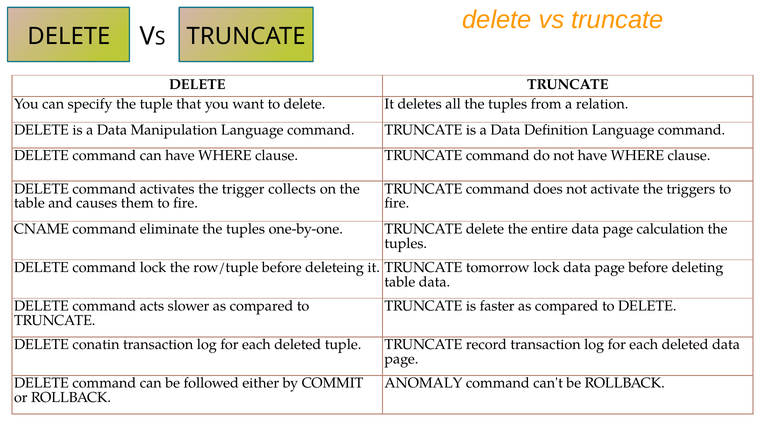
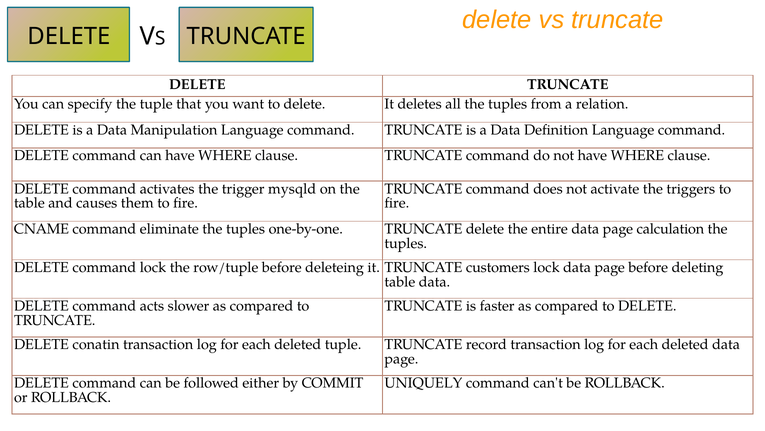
collects: collects -> mysqld
tomorrow: tomorrow -> customers
ANOMALY: ANOMALY -> UNIQUELY
